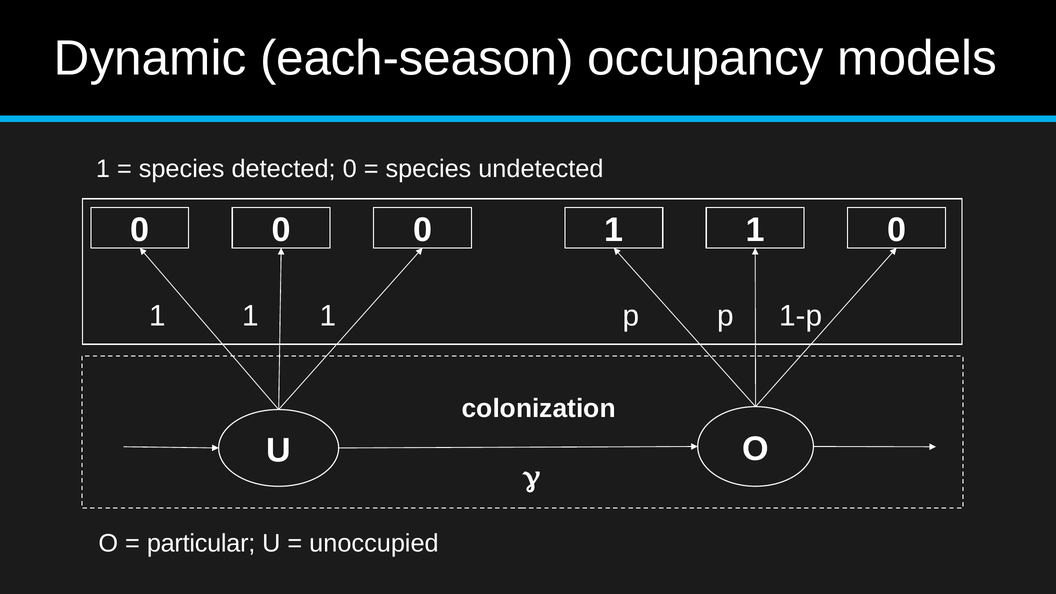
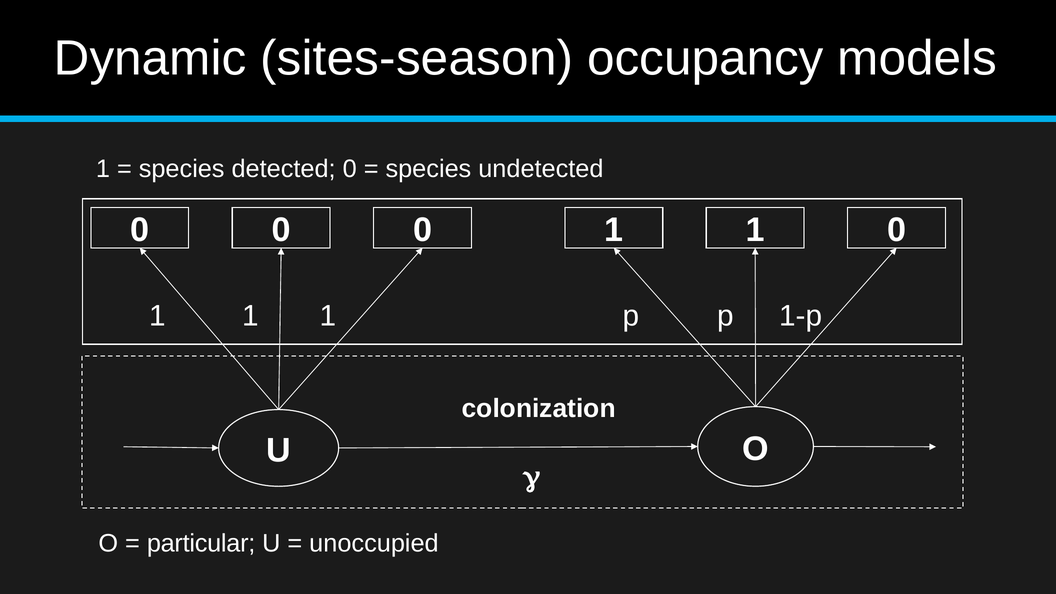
each-season: each-season -> sites-season
